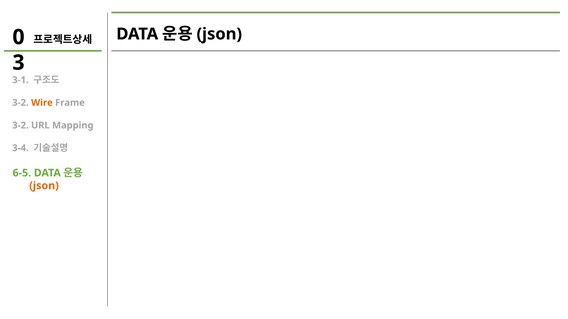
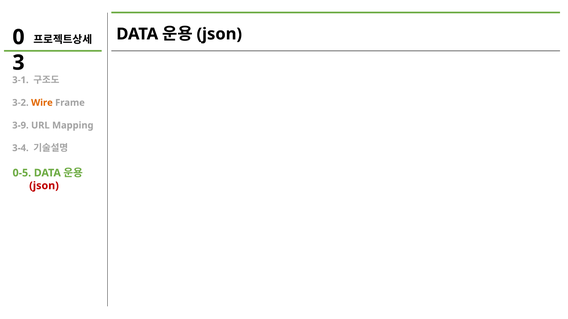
3-2 at (20, 126): 3-2 -> 3-9
6-5: 6-5 -> 0-5
json at (44, 186) colour: orange -> red
